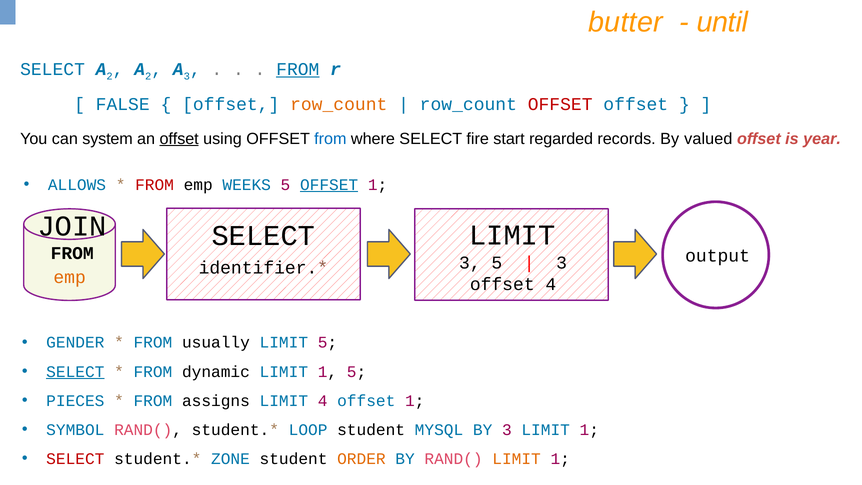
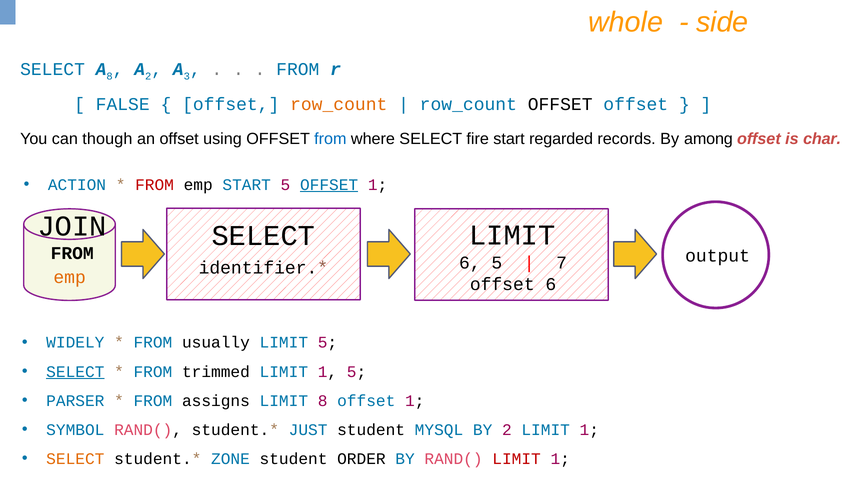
butter: butter -> whole
until: until -> side
2 at (110, 76): 2 -> 8
FROM at (298, 69) underline: present -> none
OFFSET at (560, 104) colour: red -> black
system: system -> though
offset at (179, 139) underline: present -> none
valued: valued -> among
year: year -> char
ALLOWS: ALLOWS -> ACTION
emp WEEKS: WEEKS -> START
3 at (470, 263): 3 -> 6
3 at (562, 263): 3 -> 7
offset 4: 4 -> 6
GENDER: GENDER -> WIDELY
dynamic: dynamic -> trimmed
PIECES: PIECES -> PARSER
LIMIT 4: 4 -> 8
LOOP: LOOP -> JUST
BY 3: 3 -> 2
SELECT at (75, 459) colour: red -> orange
ORDER colour: orange -> black
LIMIT at (517, 459) colour: orange -> red
